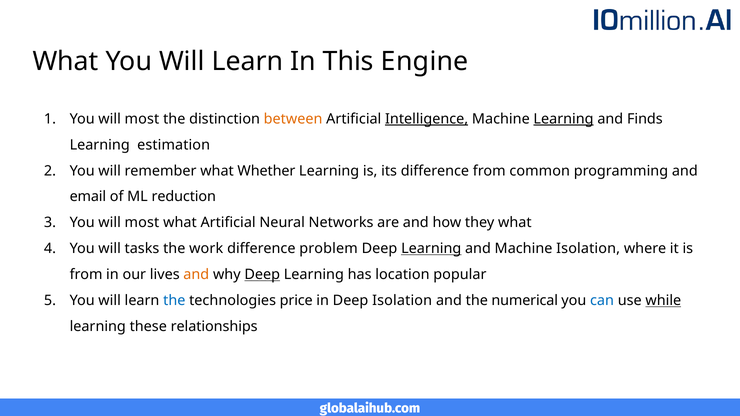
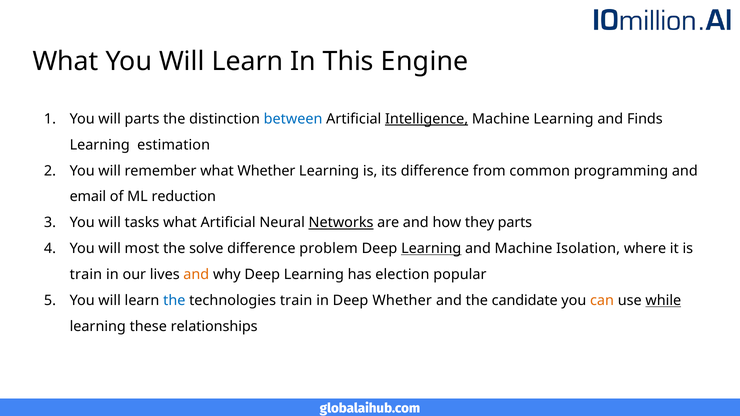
most at (142, 119): most -> parts
between colour: orange -> blue
Learning at (564, 119) underline: present -> none
most at (142, 223): most -> tasks
Networks underline: none -> present
they what: what -> parts
tasks: tasks -> most
work: work -> solve
from at (86, 275): from -> train
Deep at (262, 275) underline: present -> none
location: location -> election
technologies price: price -> train
Deep Isolation: Isolation -> Whether
numerical: numerical -> candidate
can colour: blue -> orange
